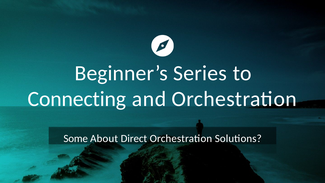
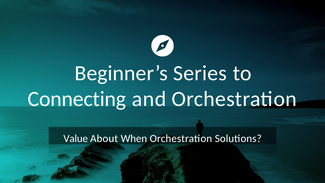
Some: Some -> Value
Direct: Direct -> When
